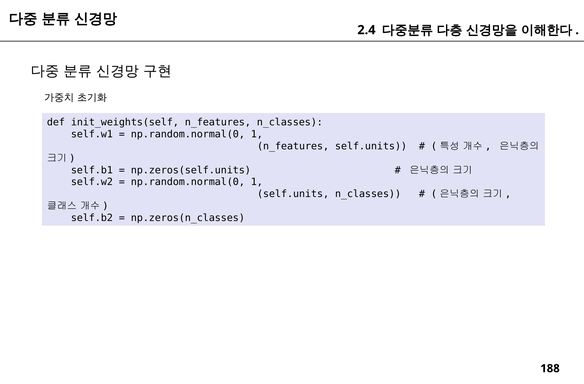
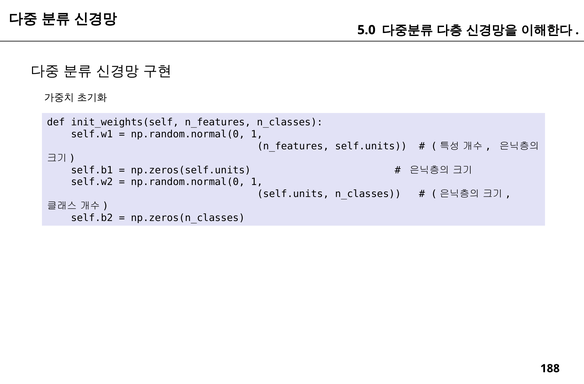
2.4: 2.4 -> 5.0
